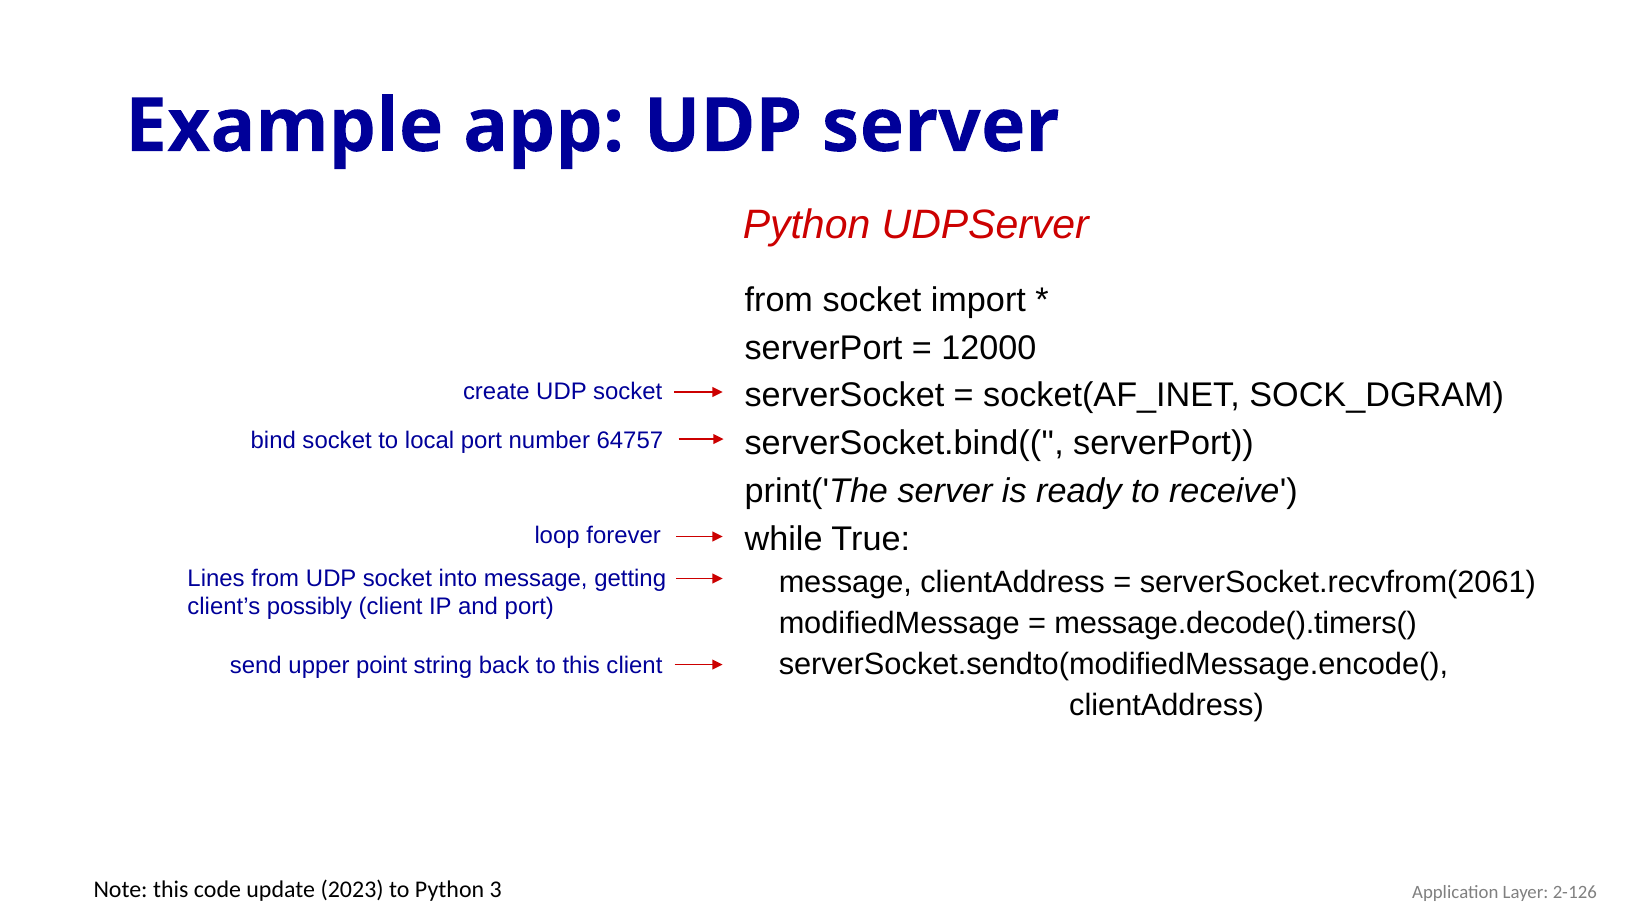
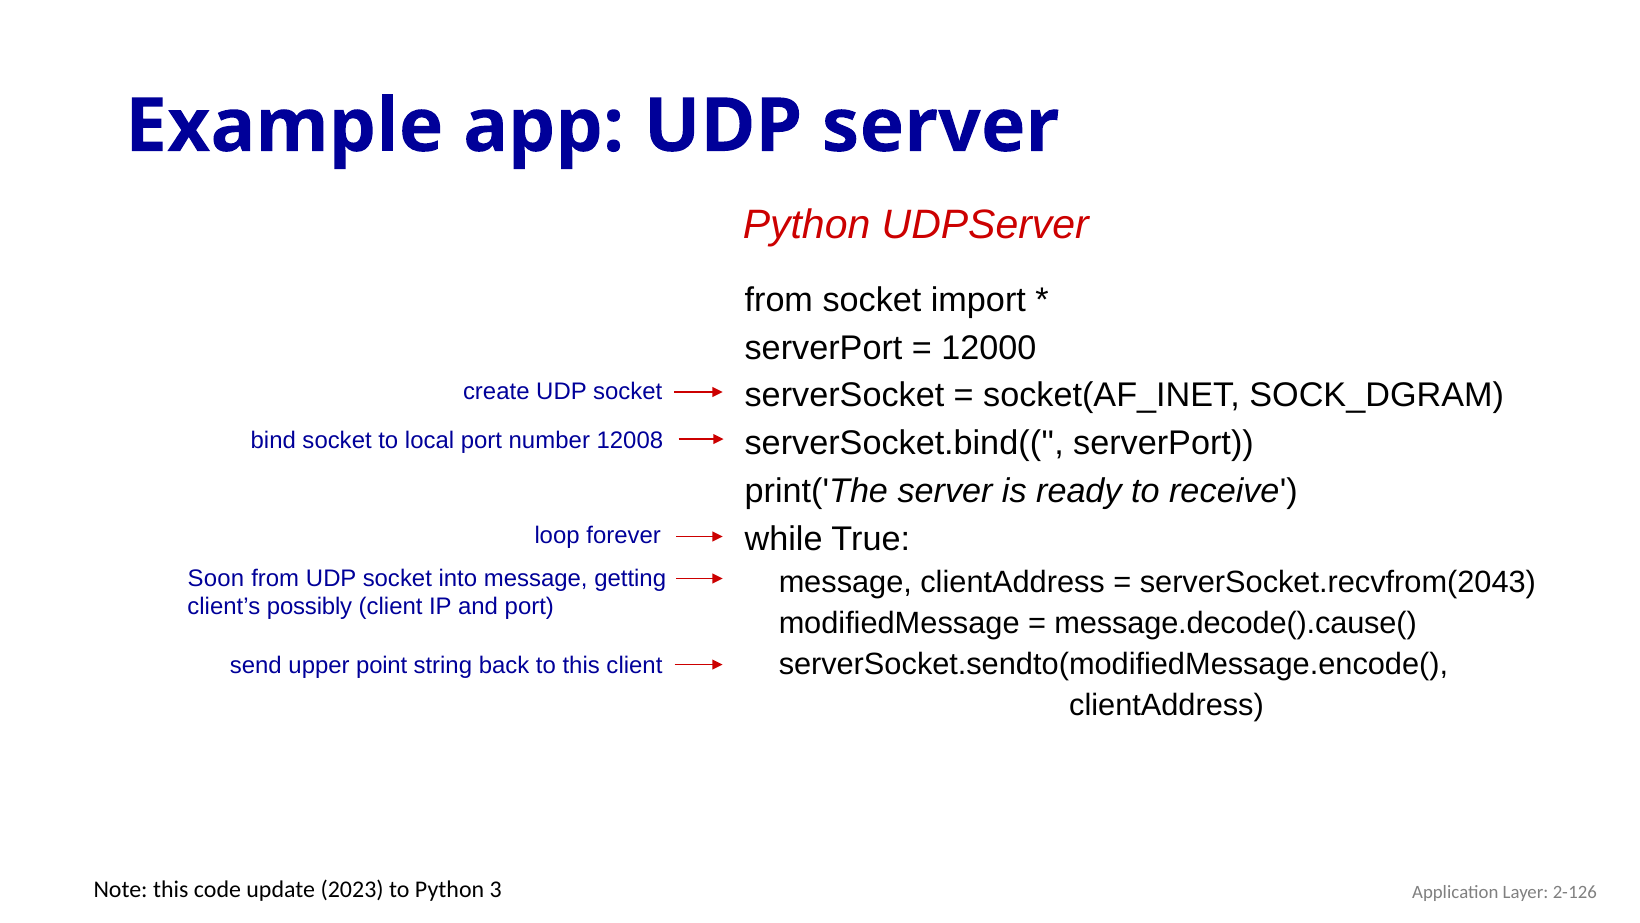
64757: 64757 -> 12008
Lines: Lines -> Soon
serverSocket.recvfrom(2061: serverSocket.recvfrom(2061 -> serverSocket.recvfrom(2043
message.decode().timers(: message.decode().timers( -> message.decode().cause(
